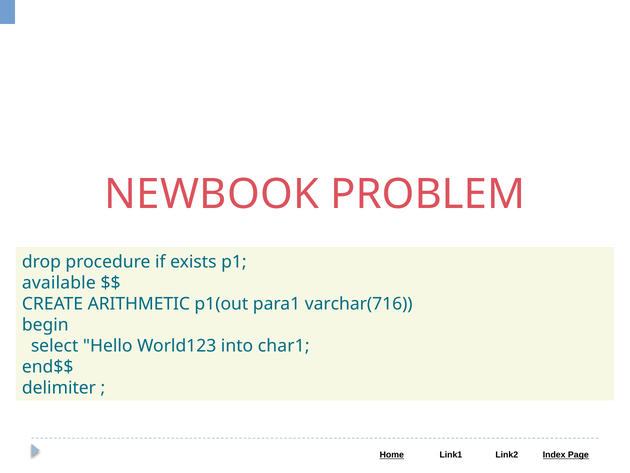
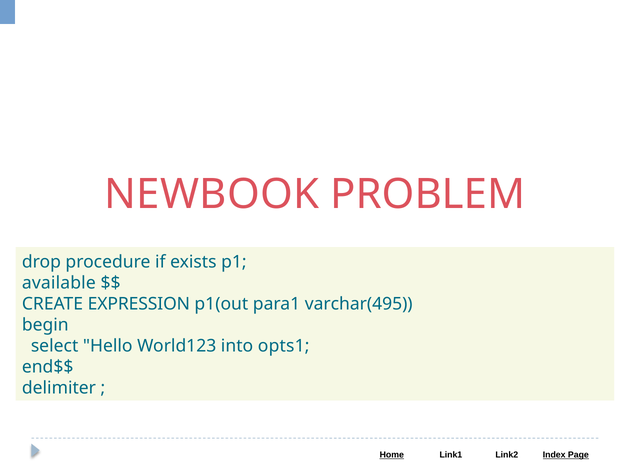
ARITHMETIC: ARITHMETIC -> EXPRESSION
varchar(716: varchar(716 -> varchar(495
char1: char1 -> opts1
